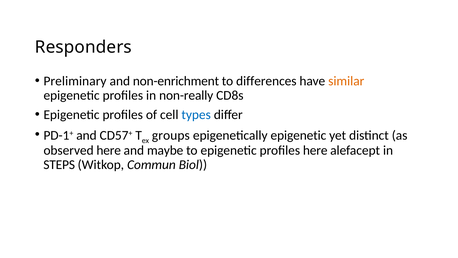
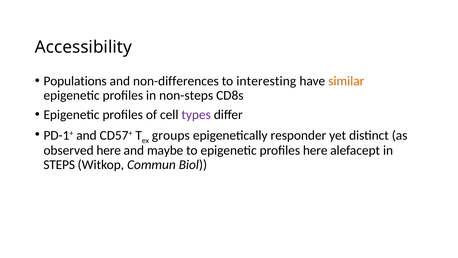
Responders: Responders -> Accessibility
Preliminary: Preliminary -> Populations
non-enrichment: non-enrichment -> non-differences
differences: differences -> interesting
non-really: non-really -> non-steps
types colour: blue -> purple
epigenetically epigenetic: epigenetic -> responder
